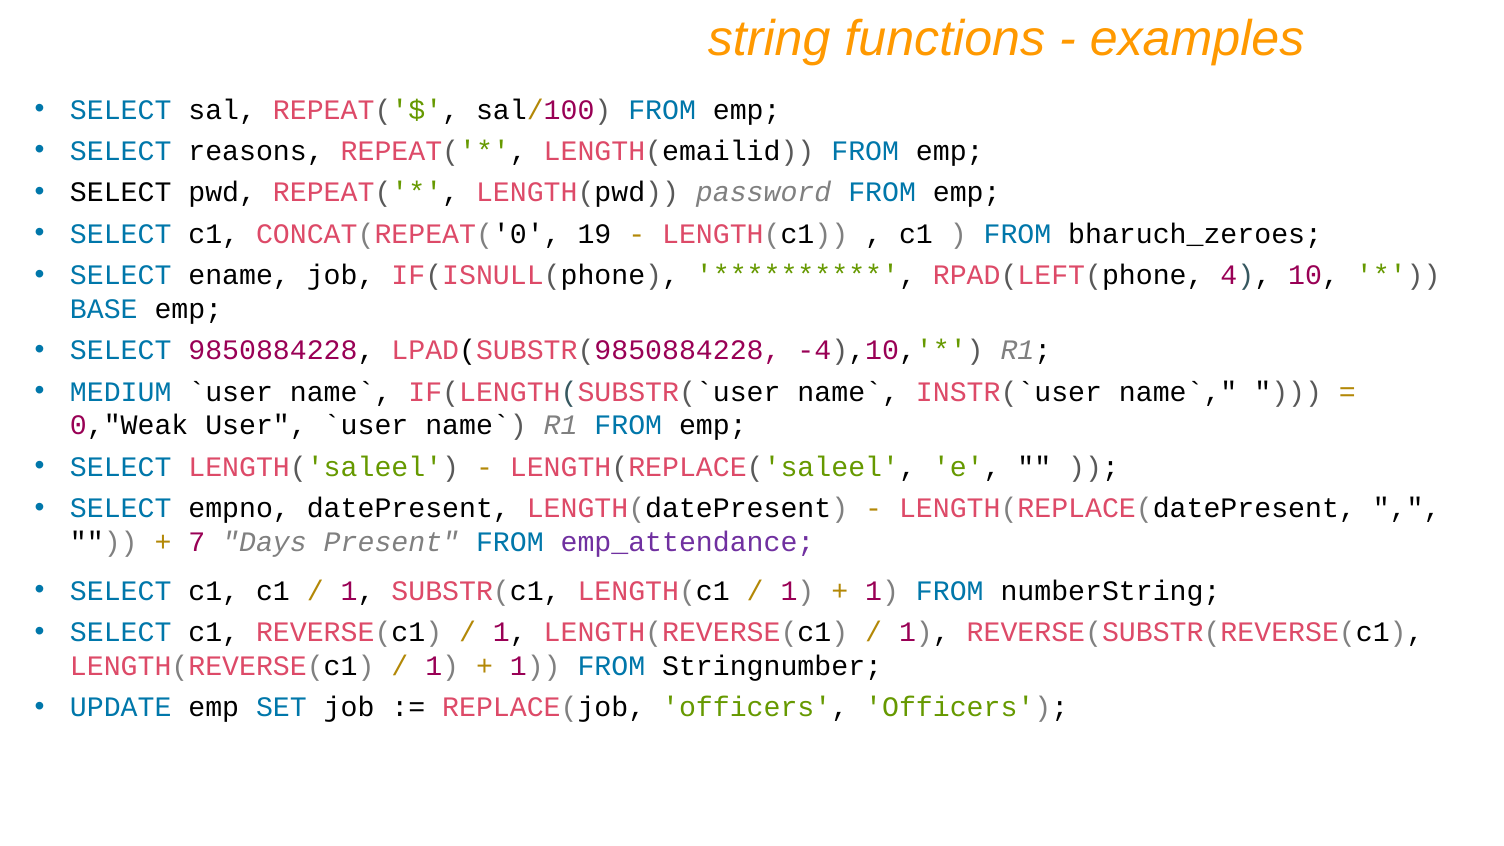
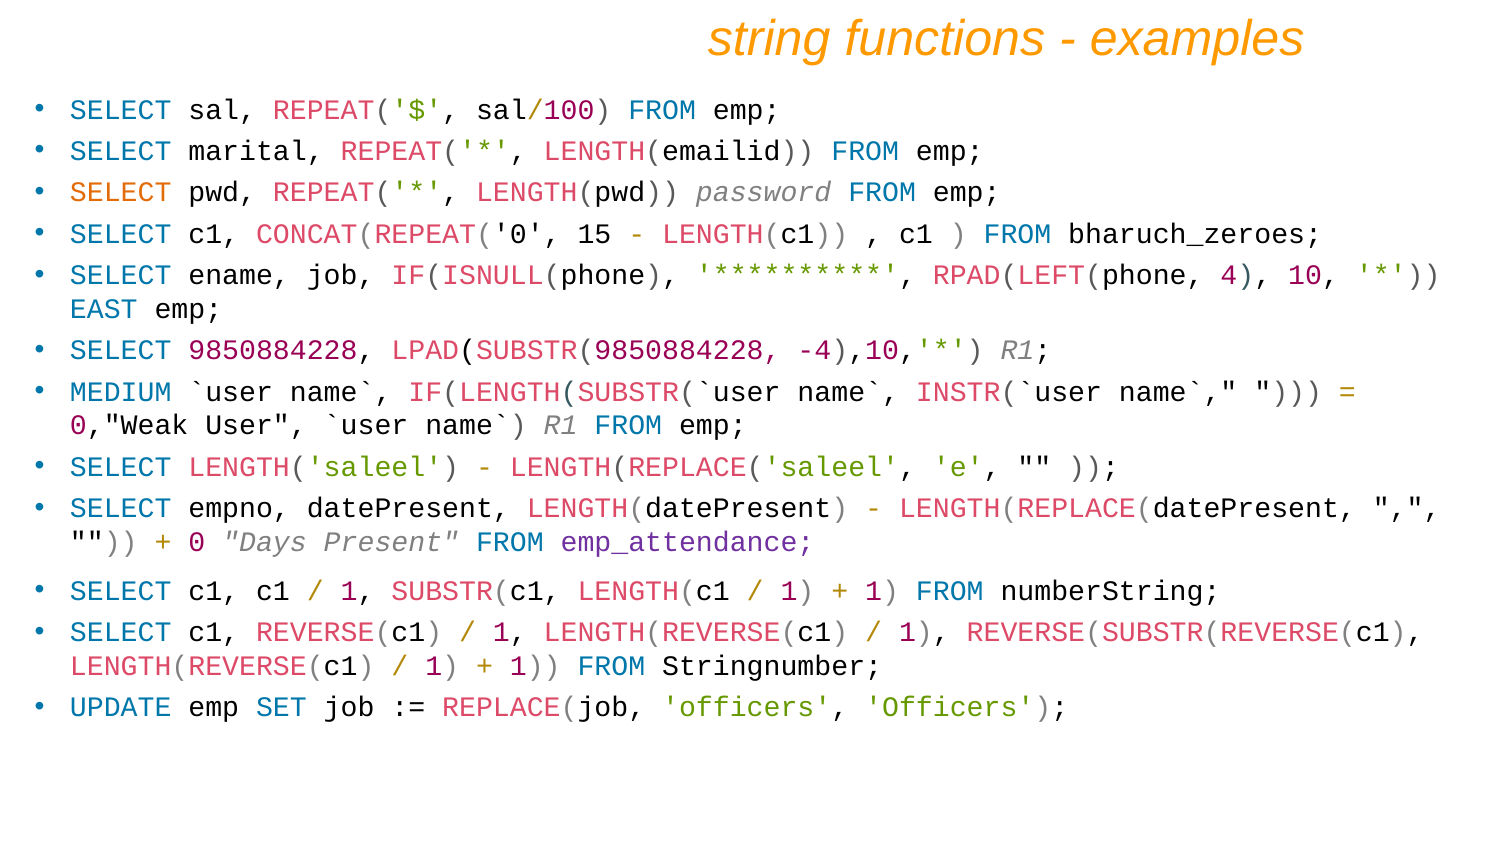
reasons: reasons -> marital
SELECT at (121, 193) colour: black -> orange
19: 19 -> 15
BASE: BASE -> EAST
7: 7 -> 0
